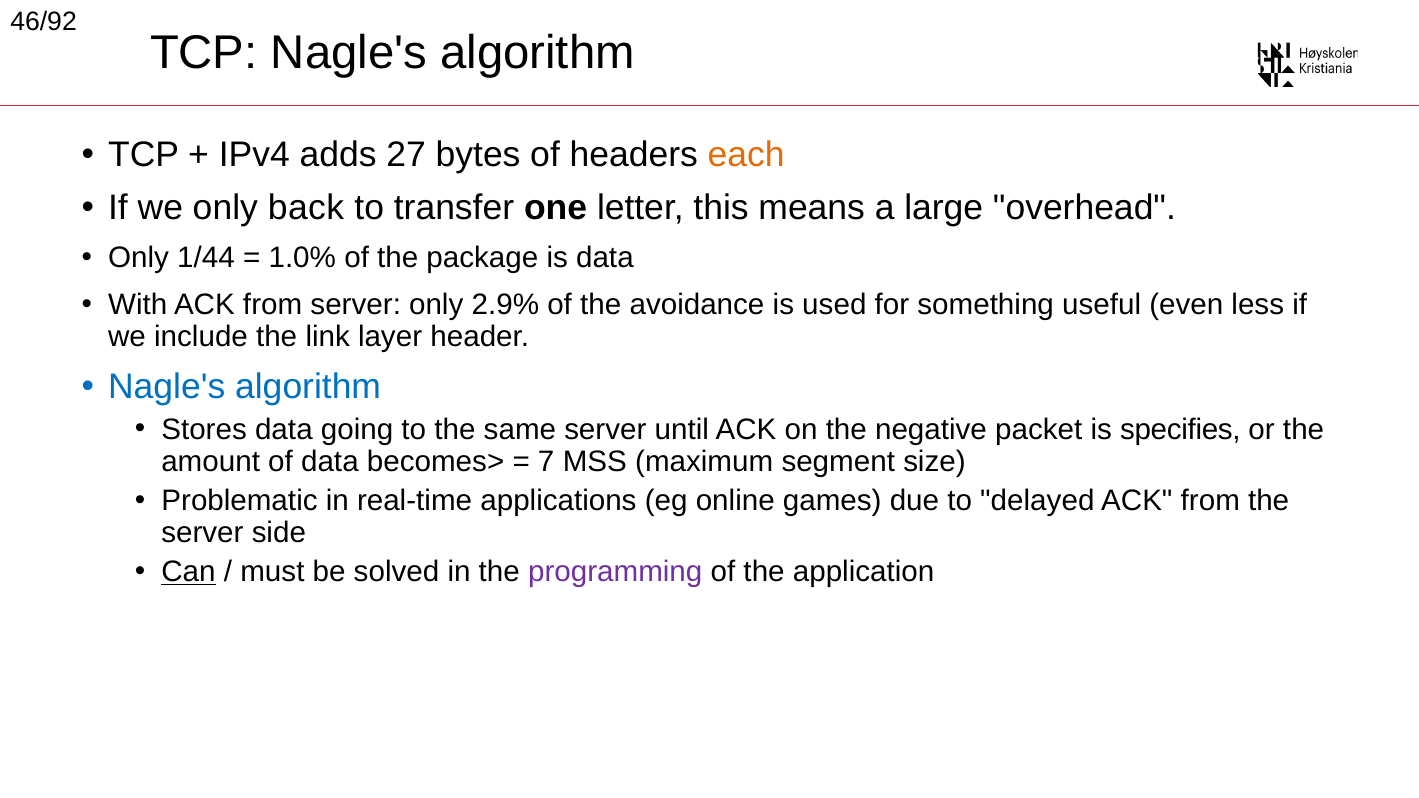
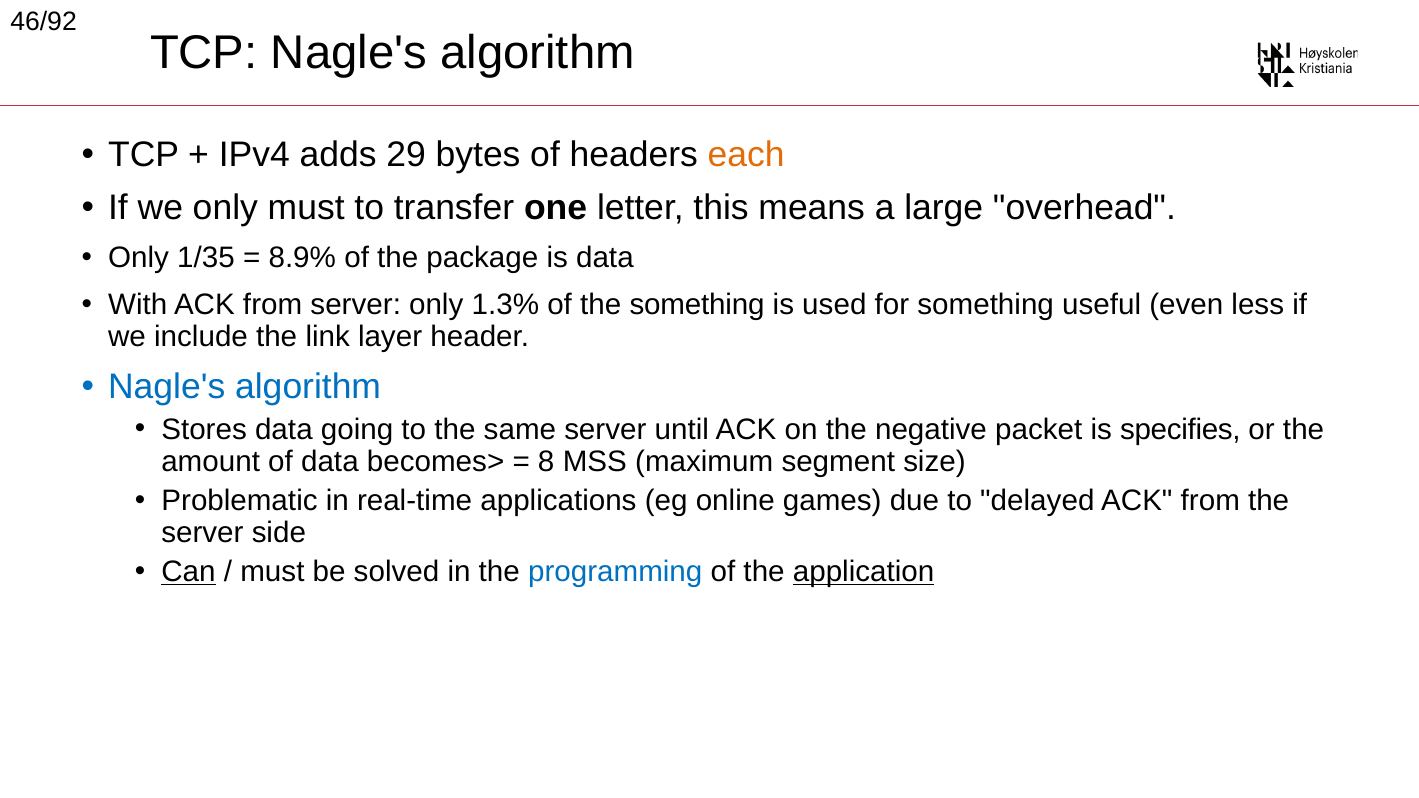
27: 27 -> 29
only back: back -> must
1/44: 1/44 -> 1/35
1.0%: 1.0% -> 8.9%
2.9%: 2.9% -> 1.3%
the avoidance: avoidance -> something
7: 7 -> 8
programming colour: purple -> blue
application underline: none -> present
